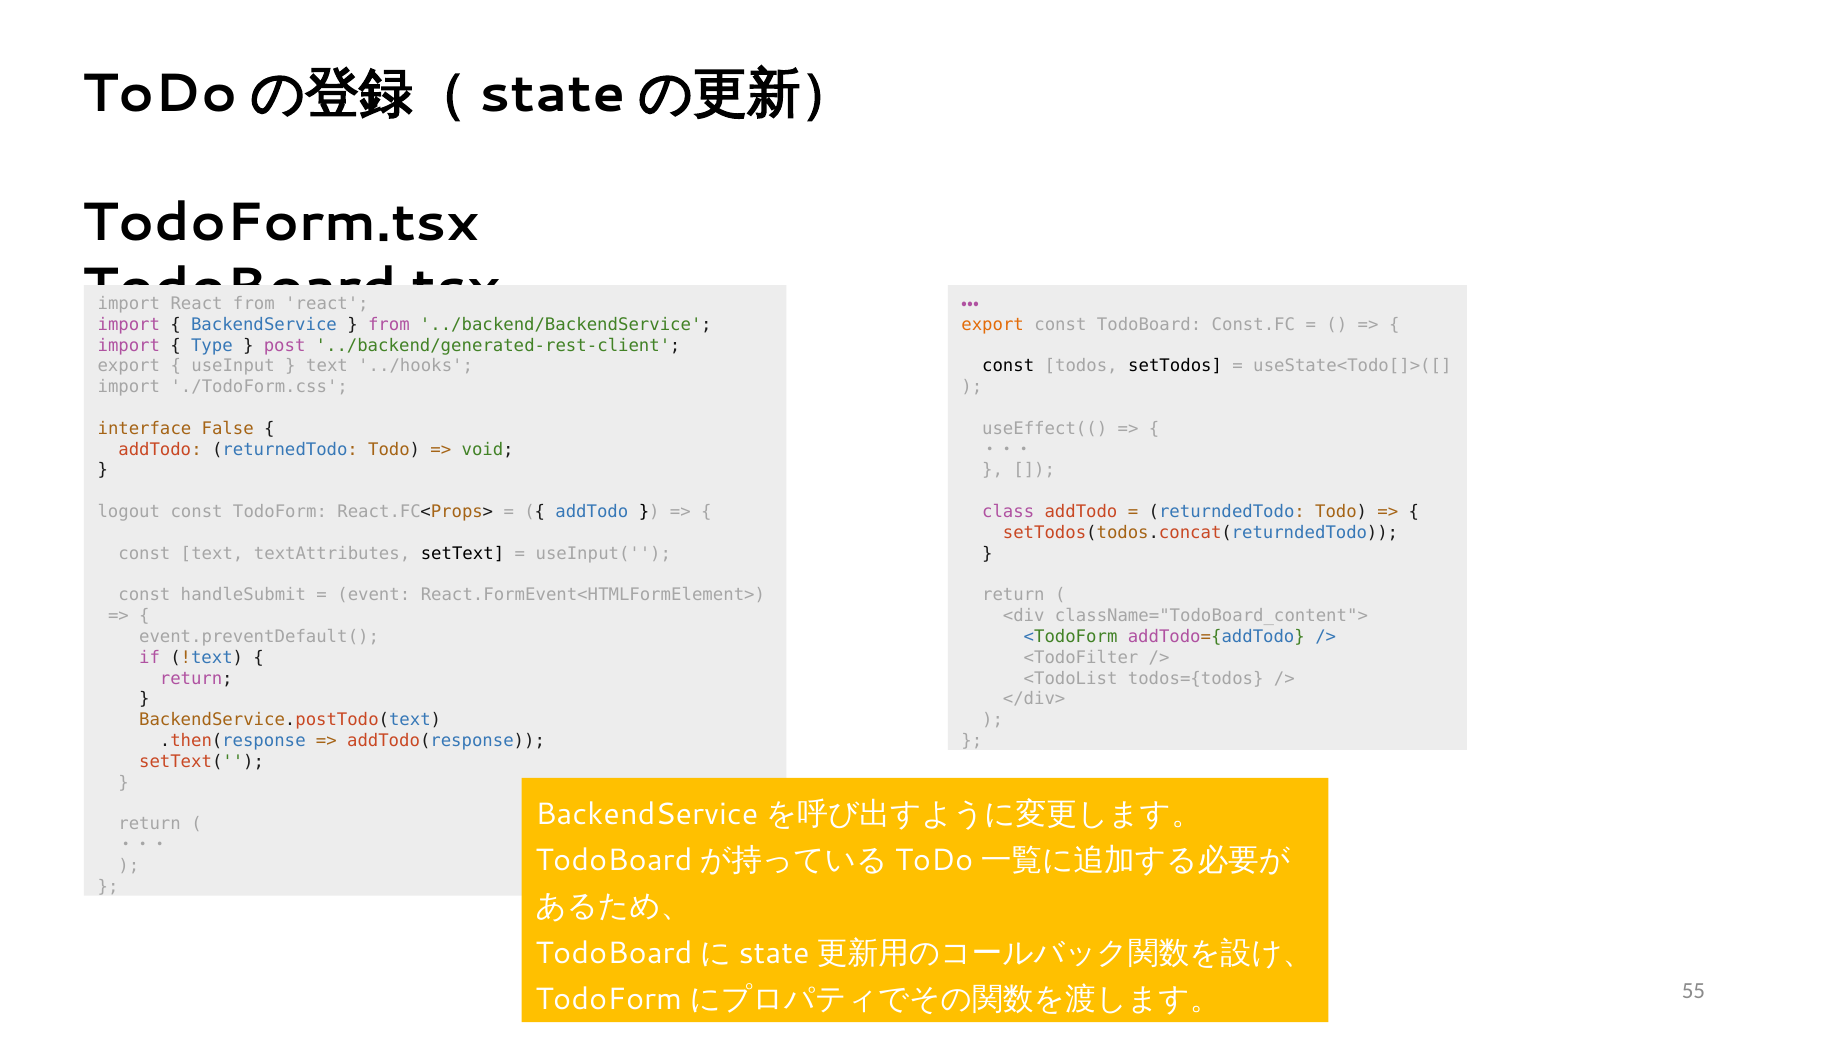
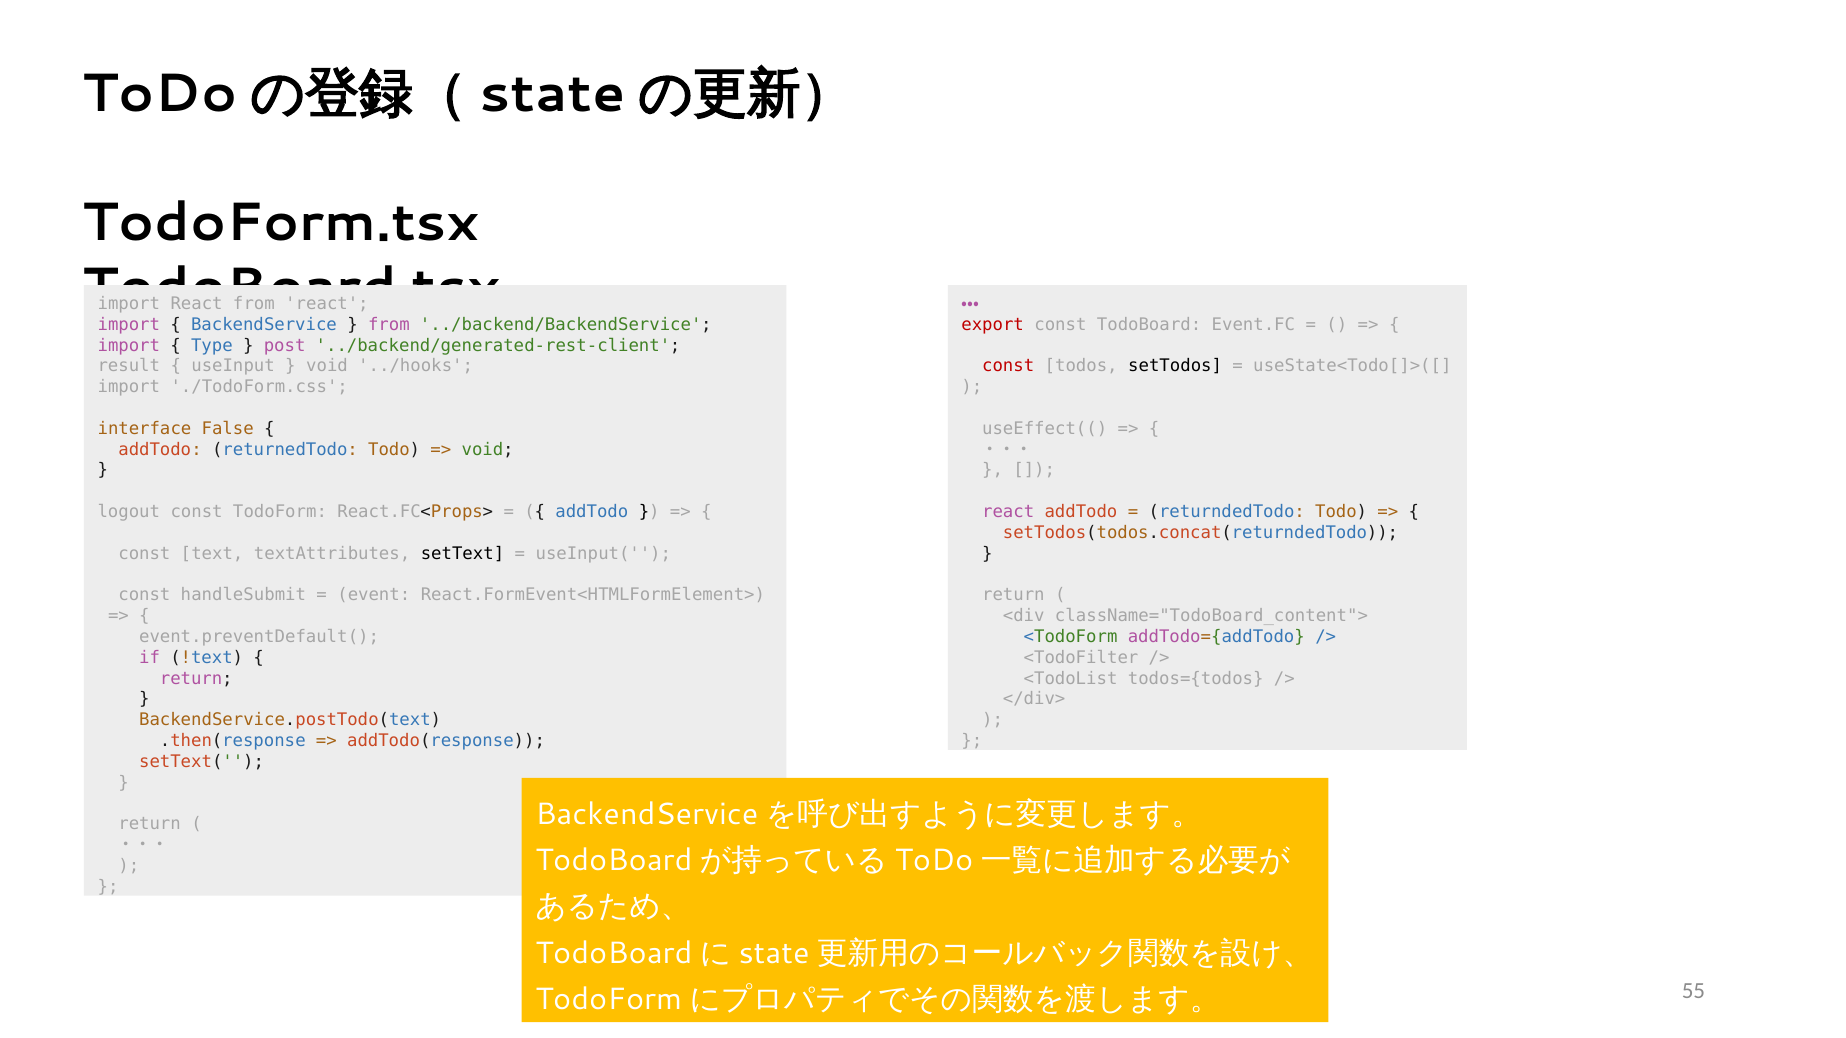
export at (993, 325) colour: orange -> red
Const.FC: Const.FC -> Event.FC
export at (129, 366): export -> result
text at (327, 366): text -> void
const at (1008, 366) colour: black -> red
class at (1008, 512): class -> react
